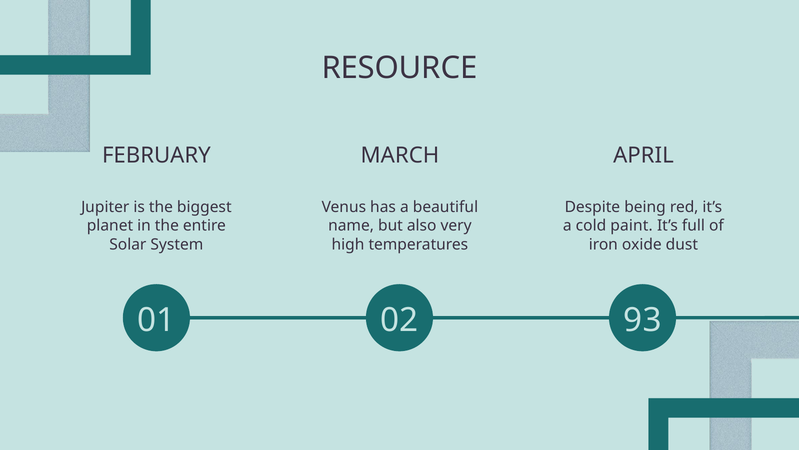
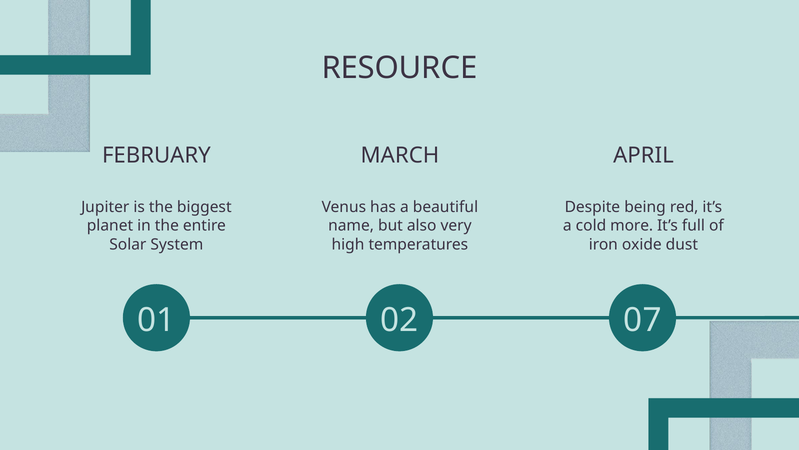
paint: paint -> more
93: 93 -> 07
